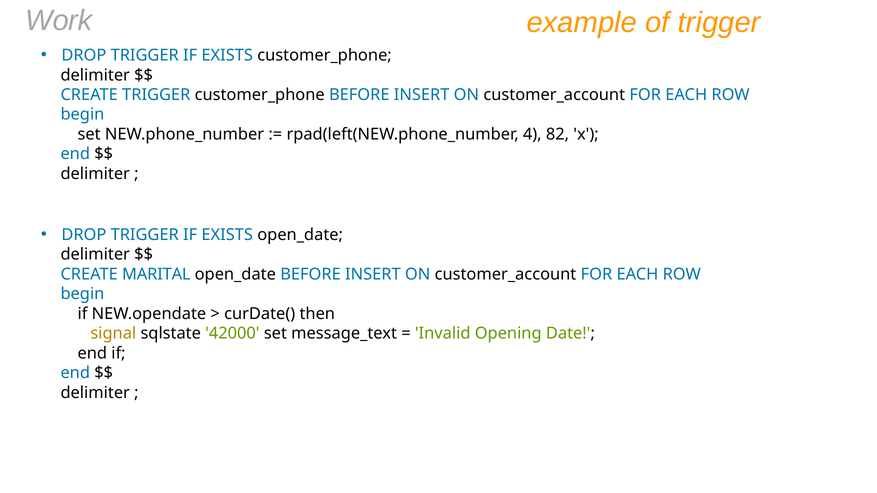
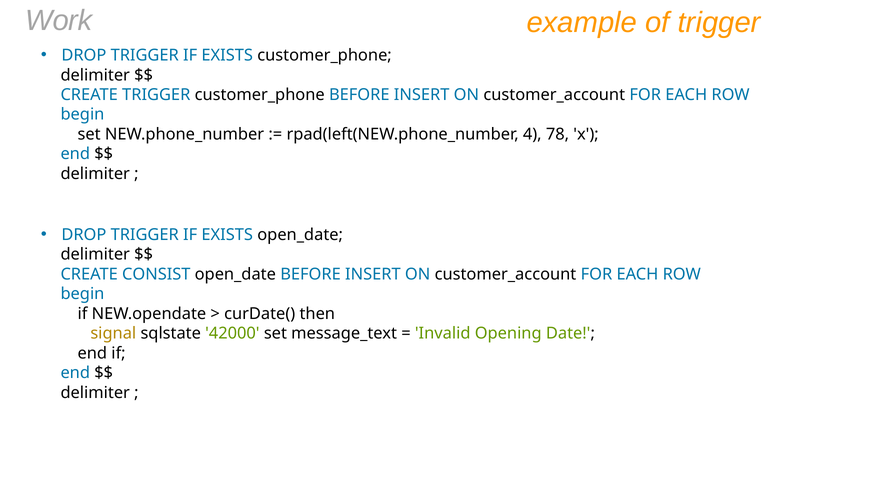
82: 82 -> 78
MARITAL: MARITAL -> CONSIST
